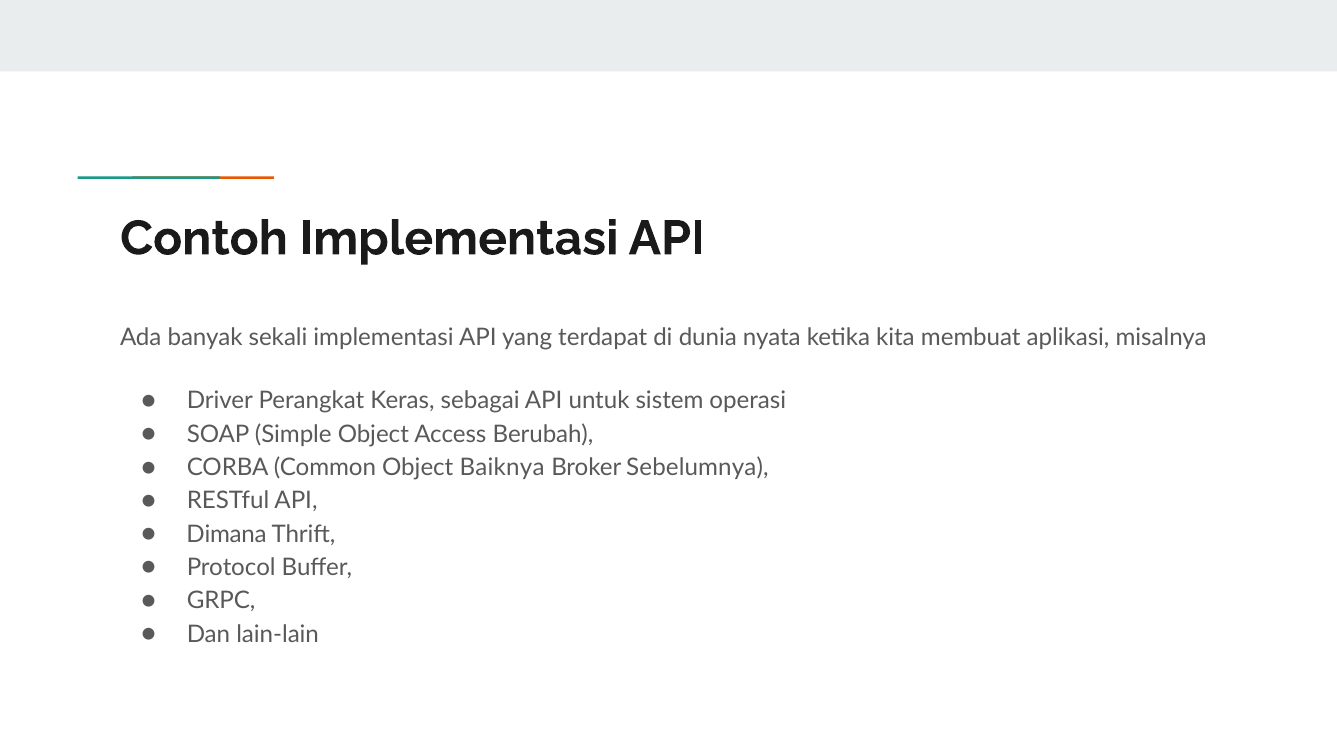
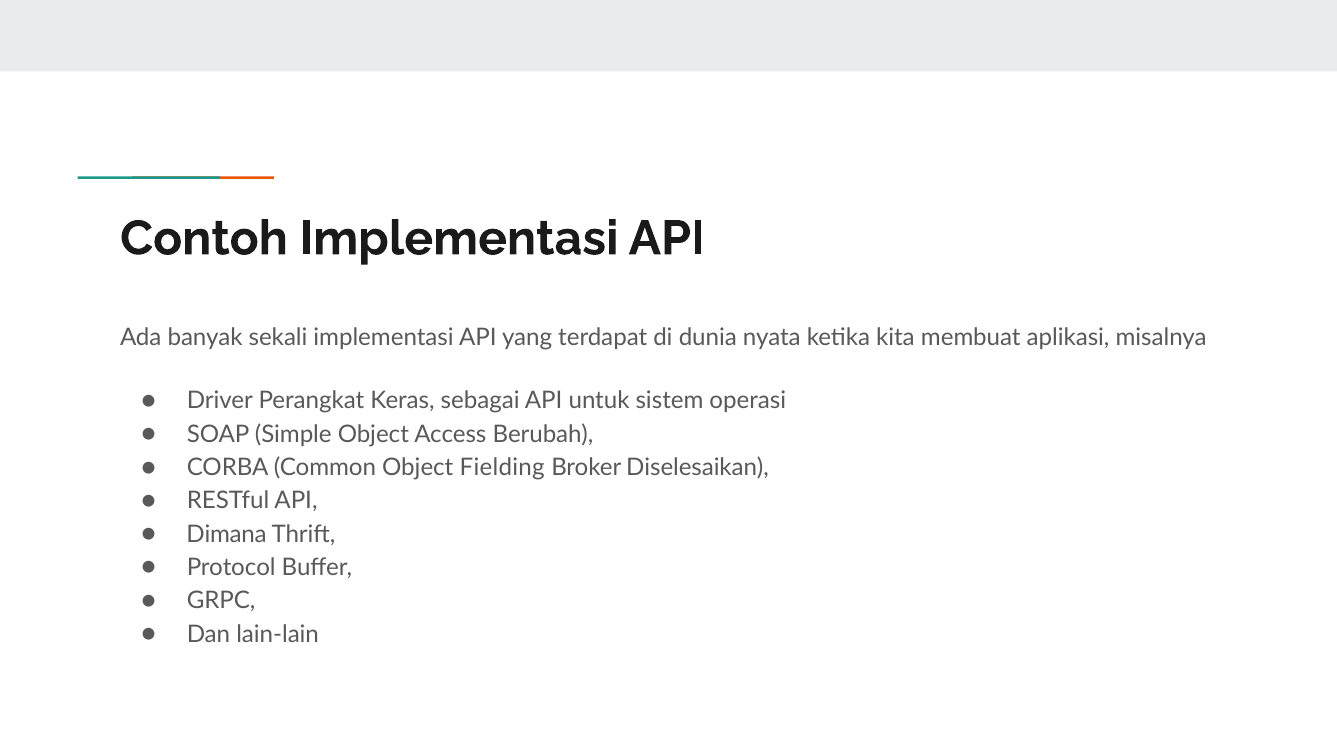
Baiknya: Baiknya -> Fielding
Sebelumnya: Sebelumnya -> Diselesaikan
